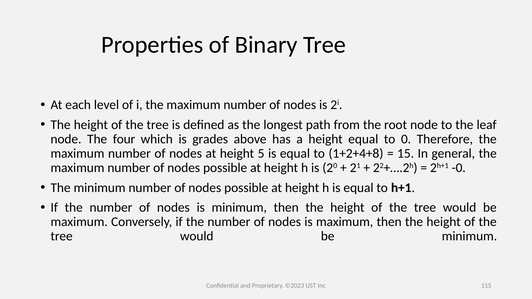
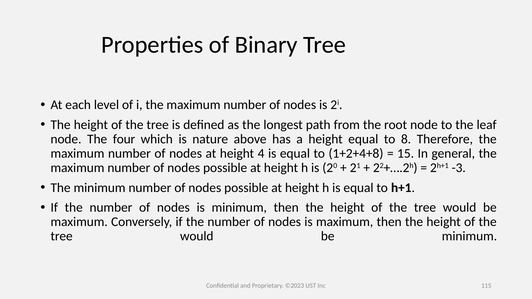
grades: grades -> nature
0: 0 -> 8
5: 5 -> 4
-0: -0 -> -3
